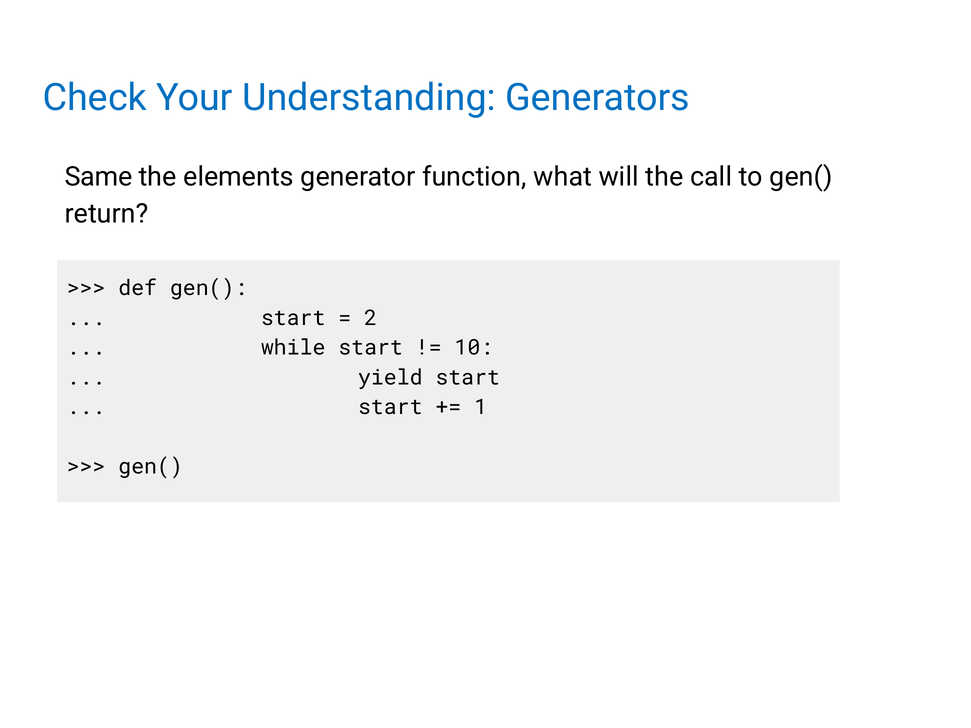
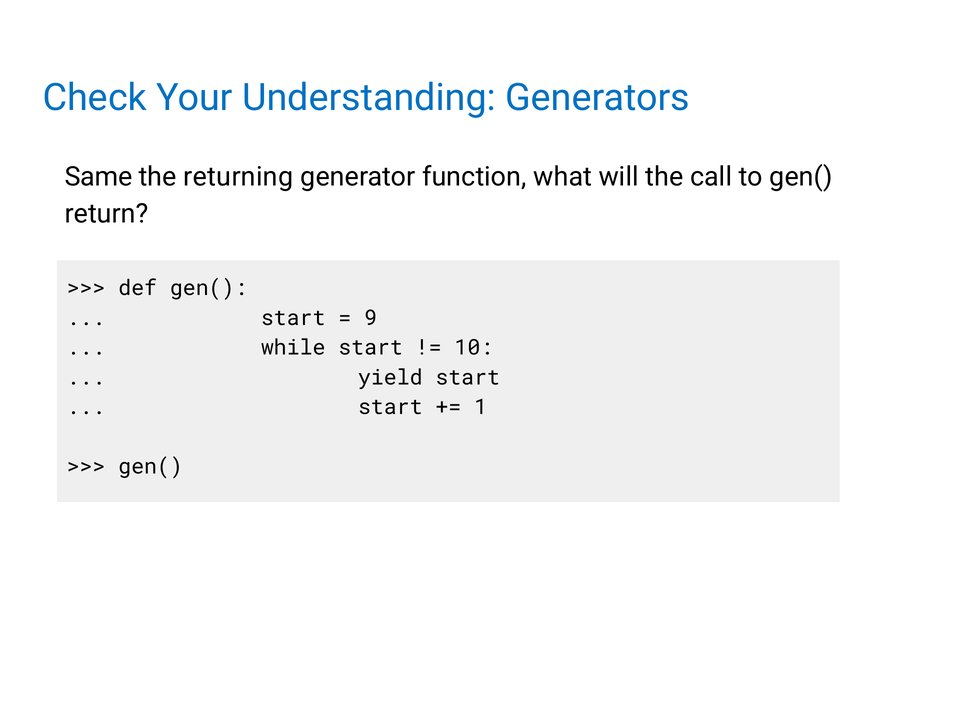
elements: elements -> returning
2: 2 -> 9
